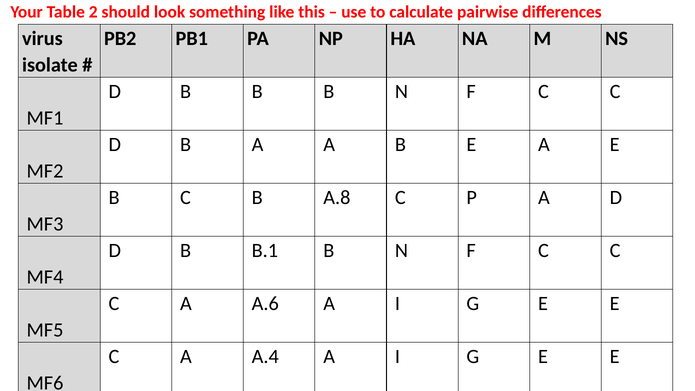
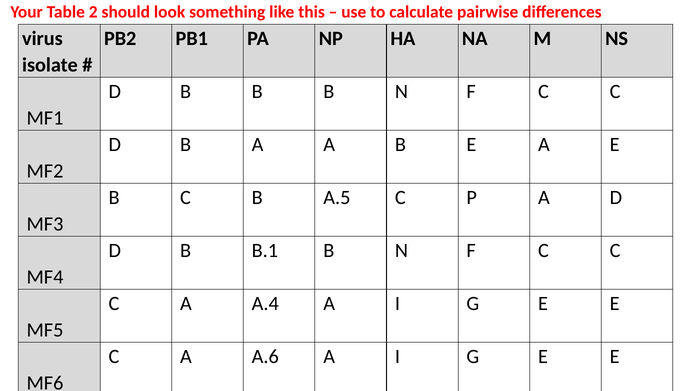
A.8: A.8 -> A.5
A.6: A.6 -> A.4
A.4: A.4 -> A.6
